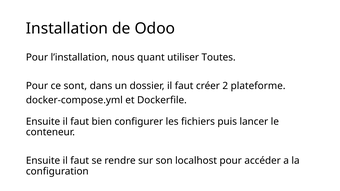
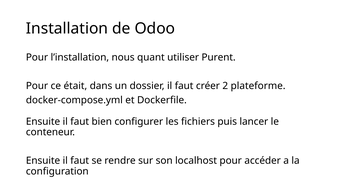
Toutes: Toutes -> Purent
sont: sont -> était
